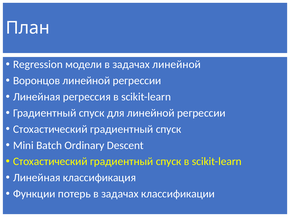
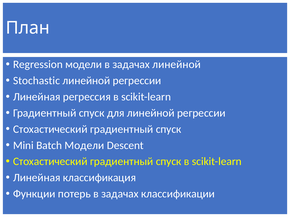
Воронцов: Воронцов -> Stochastic
Batch Ordinary: Ordinary -> Модели
